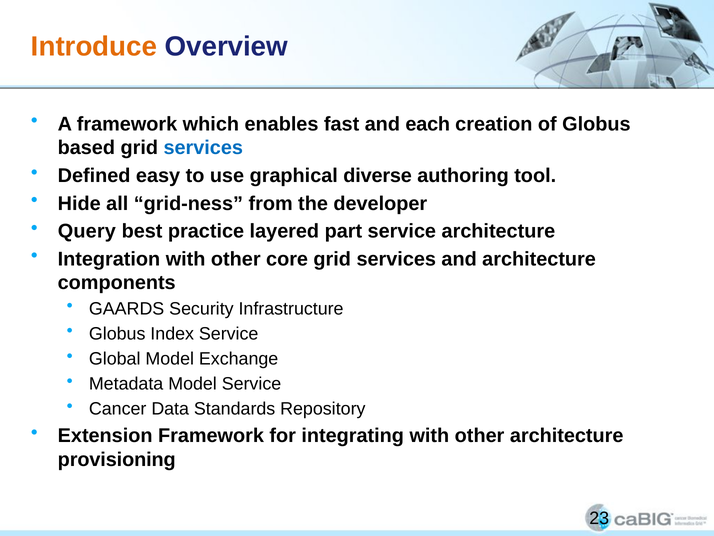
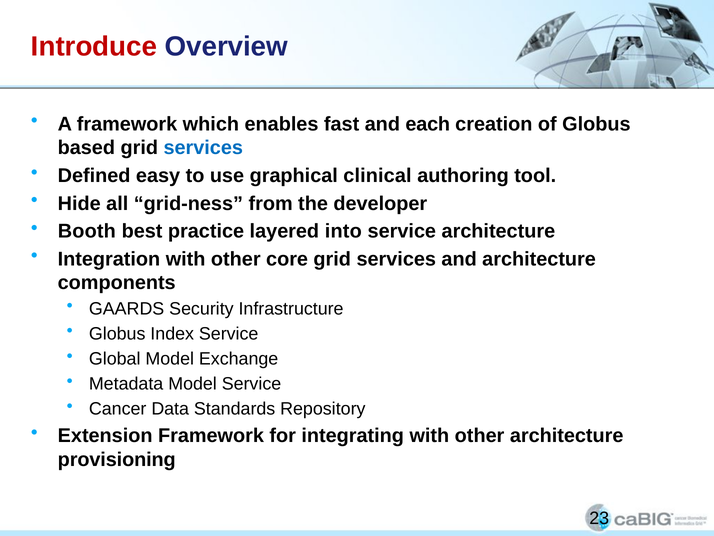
Introduce colour: orange -> red
diverse: diverse -> clinical
Query: Query -> Booth
part: part -> into
